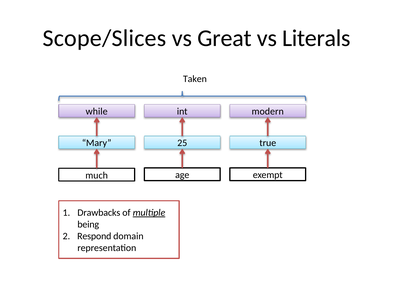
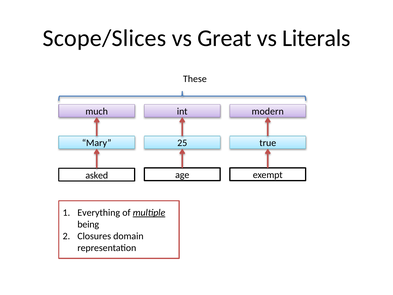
Taken: Taken -> These
while: while -> much
much: much -> asked
Drawbacks: Drawbacks -> Everything
Respond: Respond -> Closures
